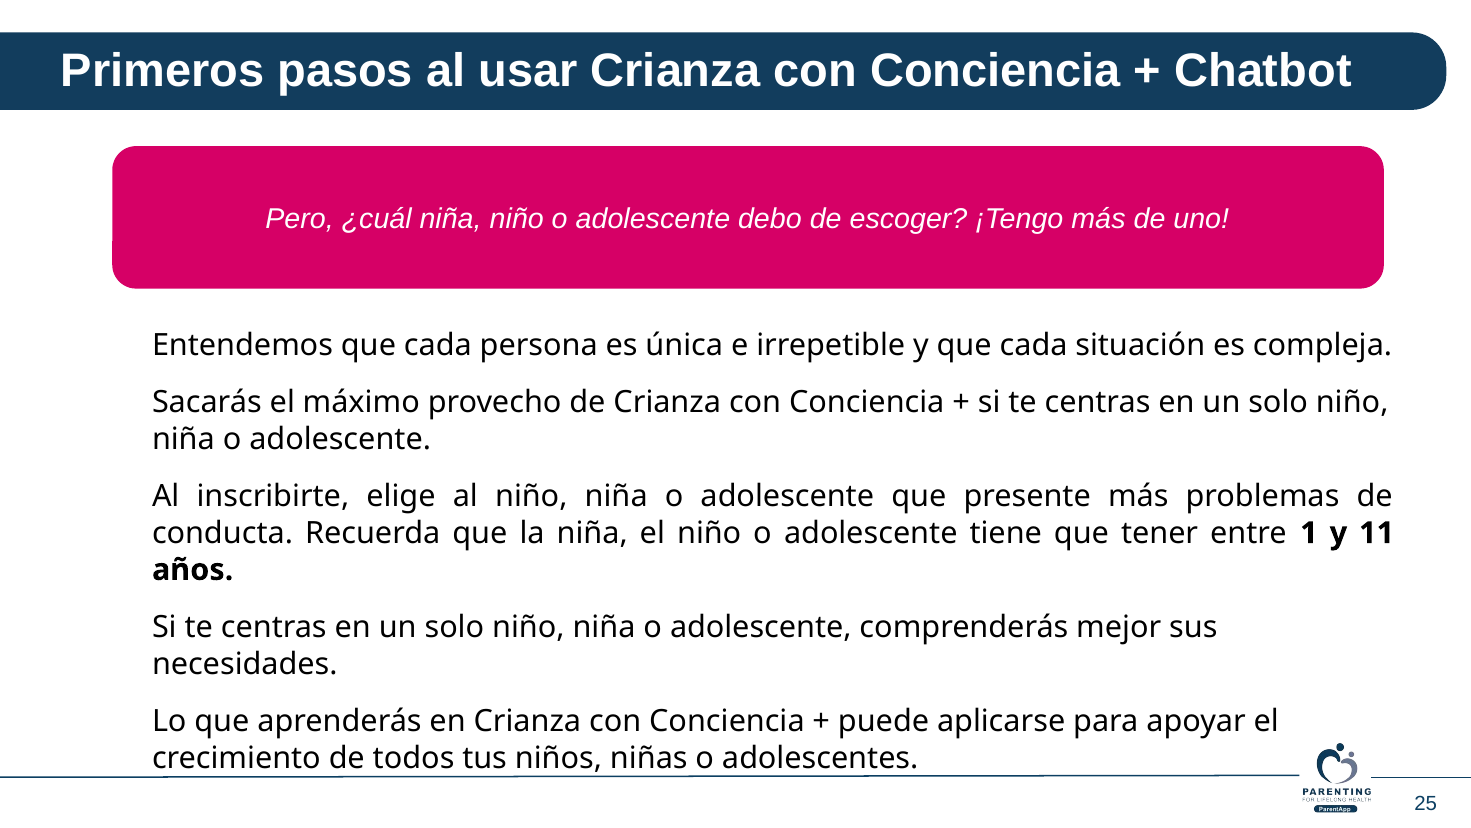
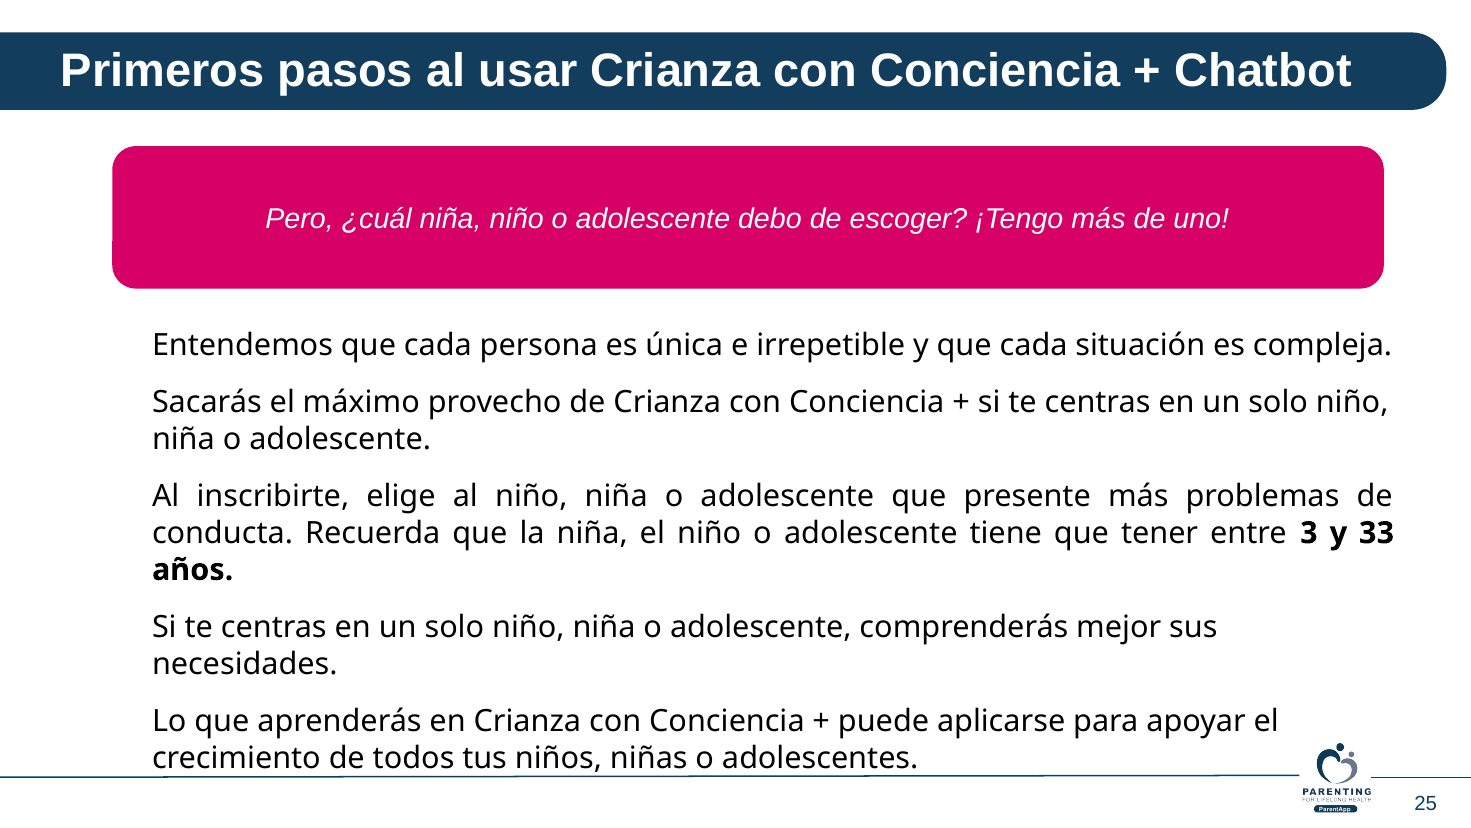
1: 1 -> 3
11: 11 -> 33
